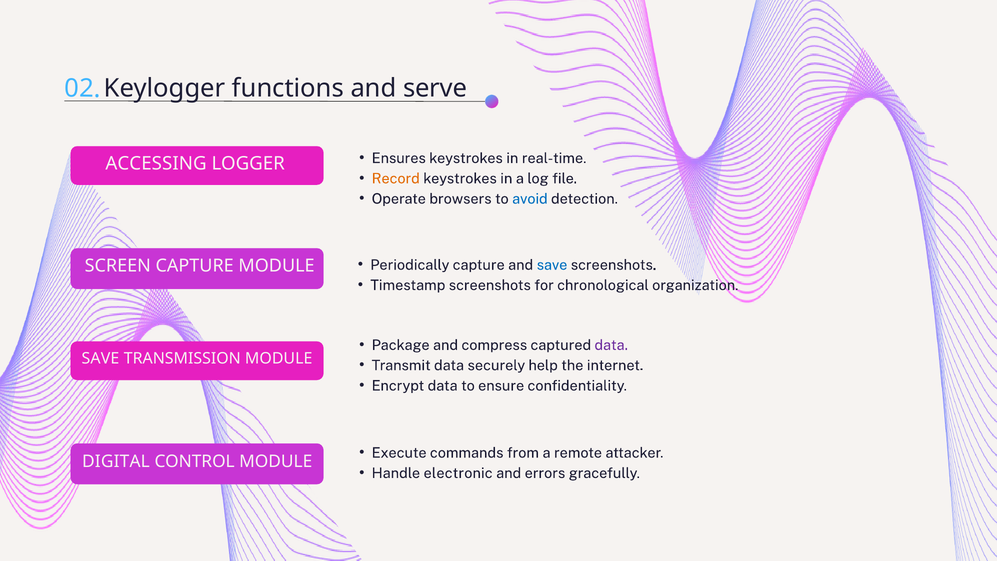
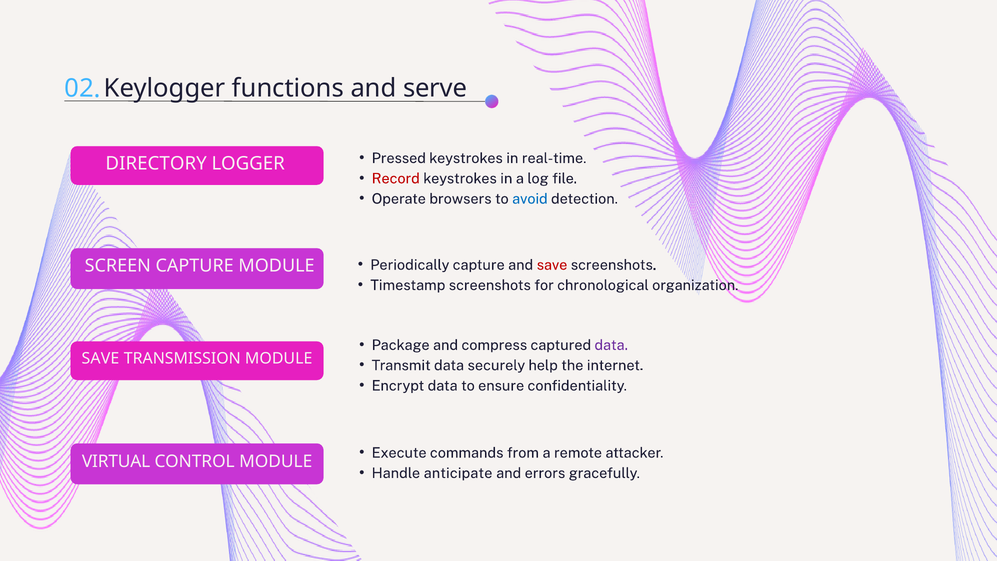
Ensures: Ensures -> Pressed
ACCESSING: ACCESSING -> DIRECTORY
Record colour: orange -> red
save at (552, 265) colour: blue -> red
DIGITAL: DIGITAL -> VIRTUAL
electronic: electronic -> anticipate
